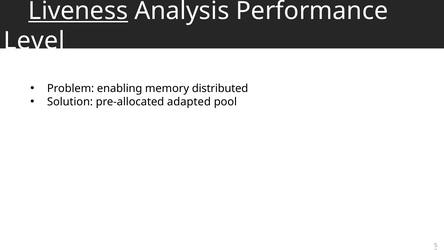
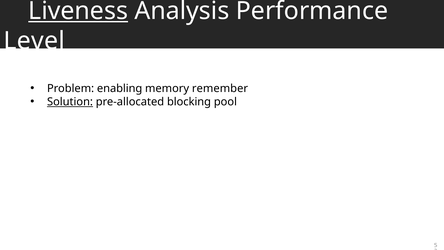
distributed: distributed -> remember
Solution underline: none -> present
adapted: adapted -> blocking
